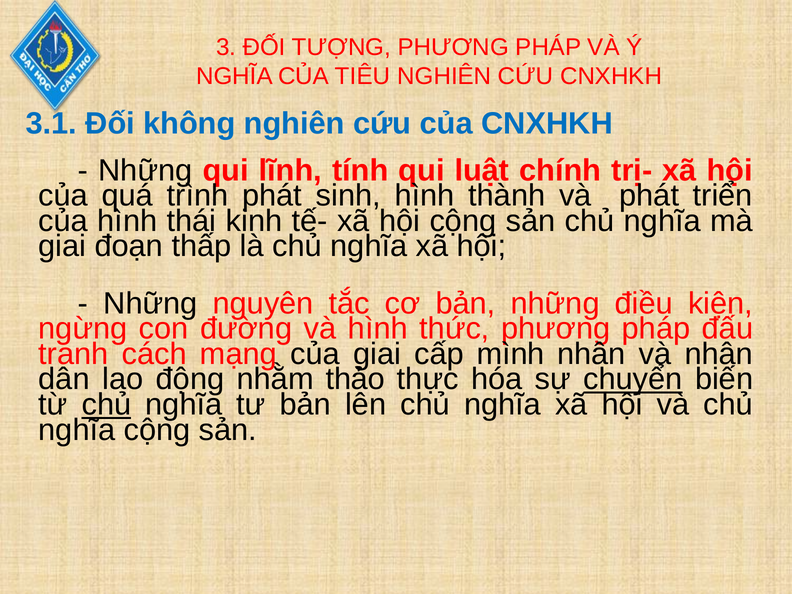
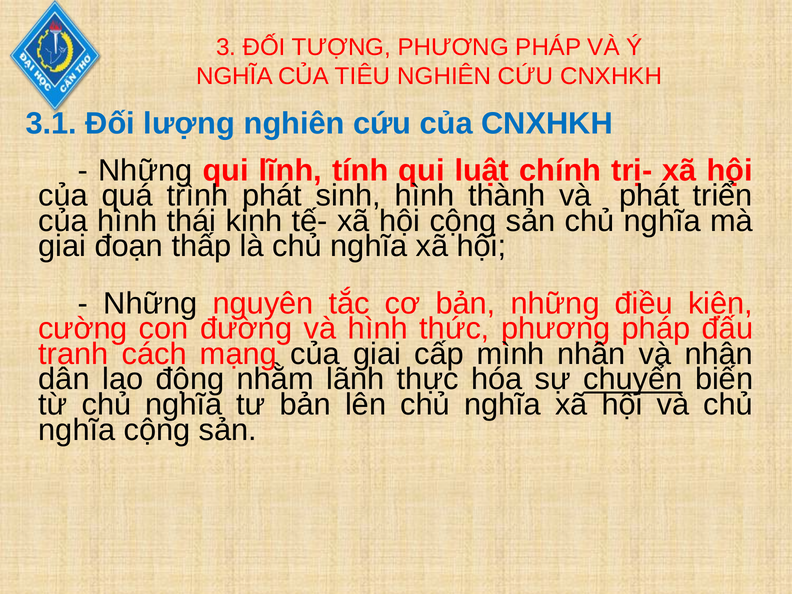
không: không -> lượng
ngừng: ngừng -> cường
thảo: thảo -> lãnh
chủ at (106, 405) underline: present -> none
